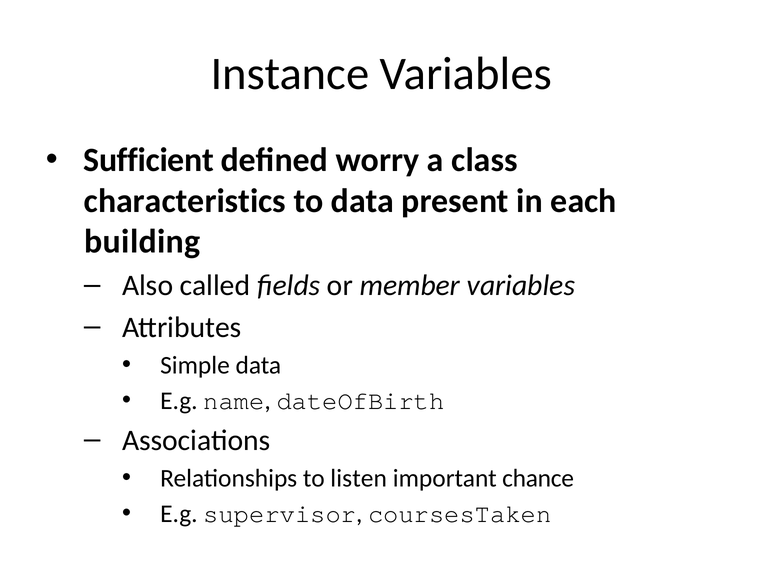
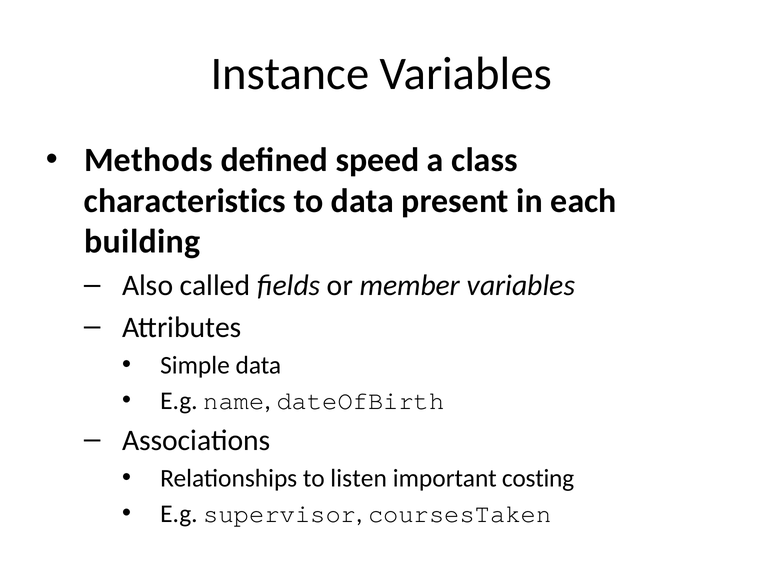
Sufficient: Sufficient -> Methods
worry: worry -> speed
chance: chance -> costing
